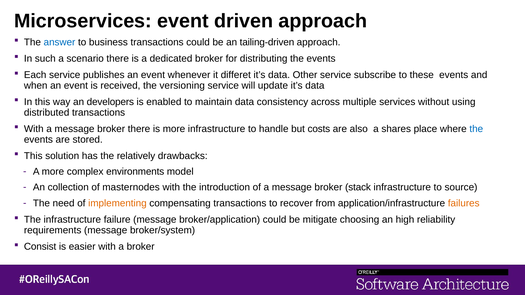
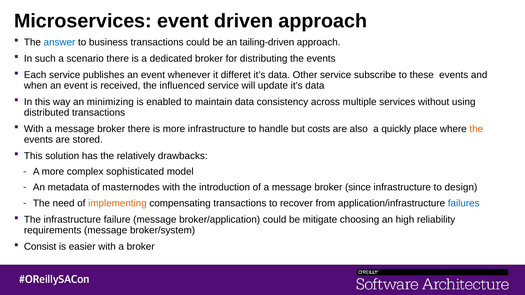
versioning: versioning -> influenced
developers: developers -> minimizing
shares: shares -> quickly
the at (476, 129) colour: blue -> orange
environments: environments -> sophisticated
collection: collection -> metadata
stack: stack -> since
source: source -> design
failures colour: orange -> blue
